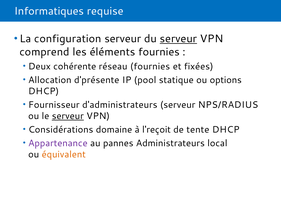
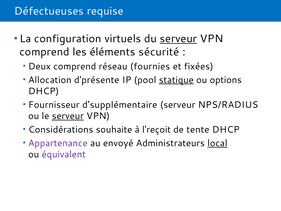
Informatiques: Informatiques -> Défectueuses
configuration serveur: serveur -> virtuels
éléments fournies: fournies -> sécurité
Deux cohérente: cohérente -> comprend
statique underline: none -> present
d'administrateurs: d'administrateurs -> d'supplémentaire
domaine: domaine -> souhaite
pannes: pannes -> envoyé
local underline: none -> present
équivalent colour: orange -> purple
